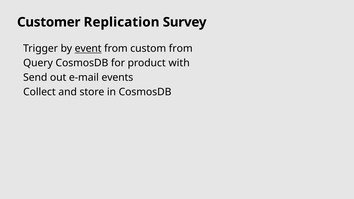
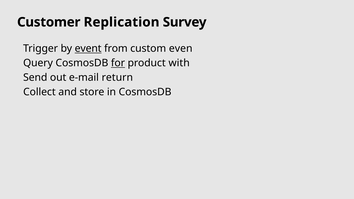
custom from: from -> even
for underline: none -> present
events: events -> return
